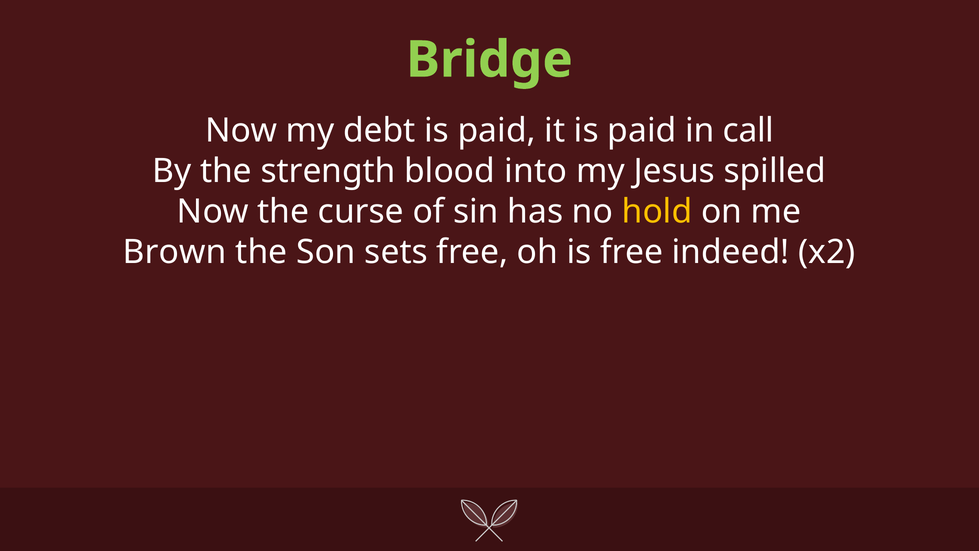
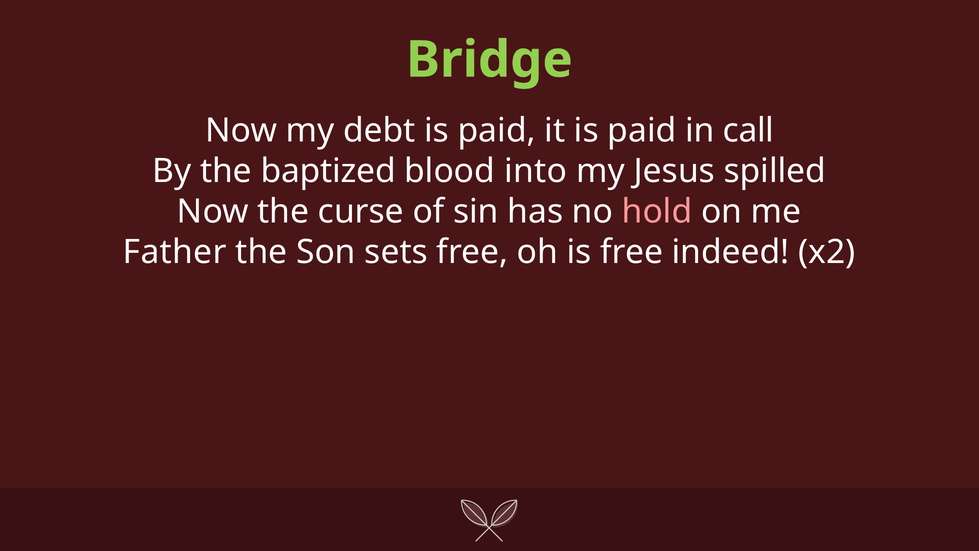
strength: strength -> baptized
hold colour: yellow -> pink
Brown: Brown -> Father
